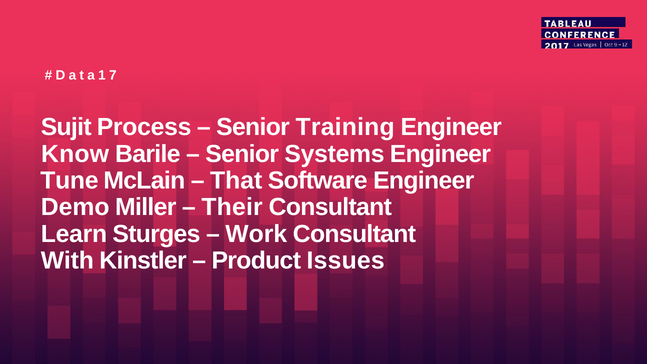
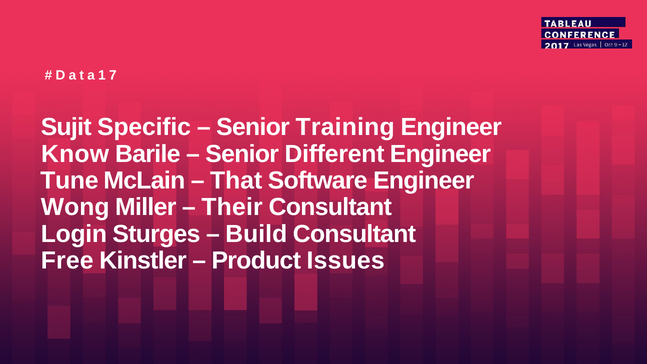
Process: Process -> Specific
Systems: Systems -> Different
Demo: Demo -> Wong
Learn: Learn -> Login
Work: Work -> Build
With: With -> Free
